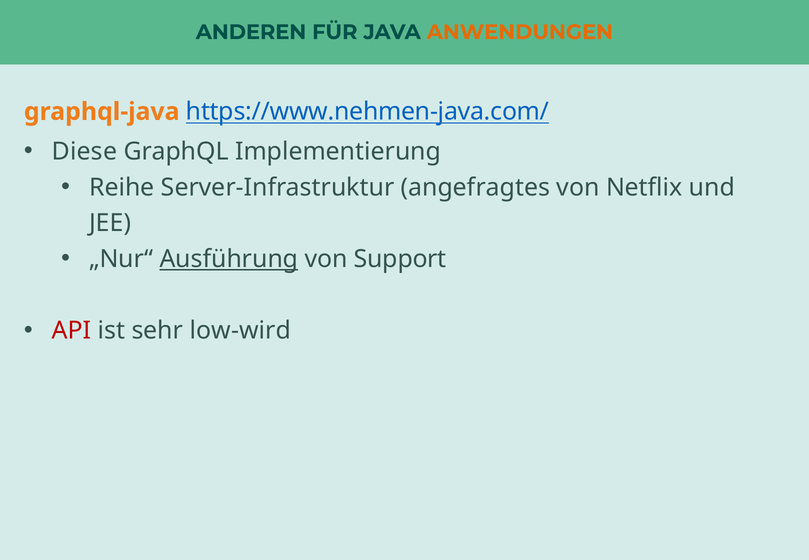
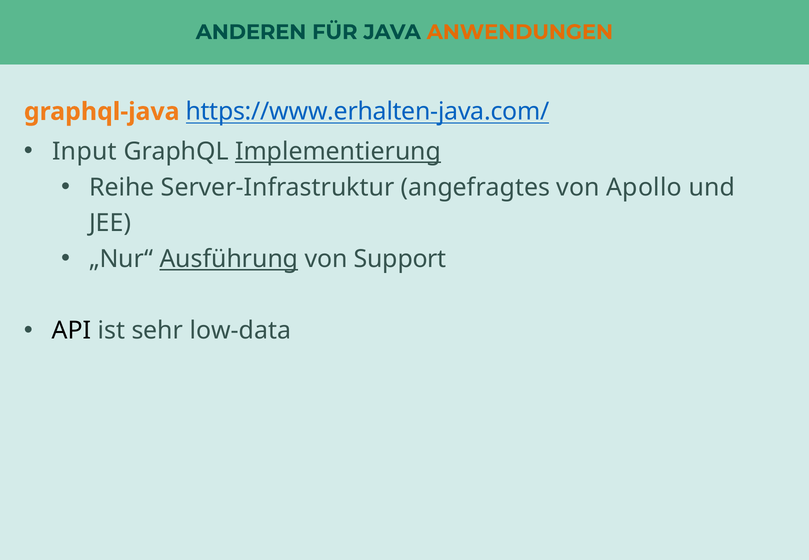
https://www.nehmen-java.com/: https://www.nehmen-java.com/ -> https://www.erhalten-java.com/
Diese: Diese -> Input
Implementierung underline: none -> present
Netflix: Netflix -> Apollo
API colour: red -> black
low-wird: low-wird -> low-data
